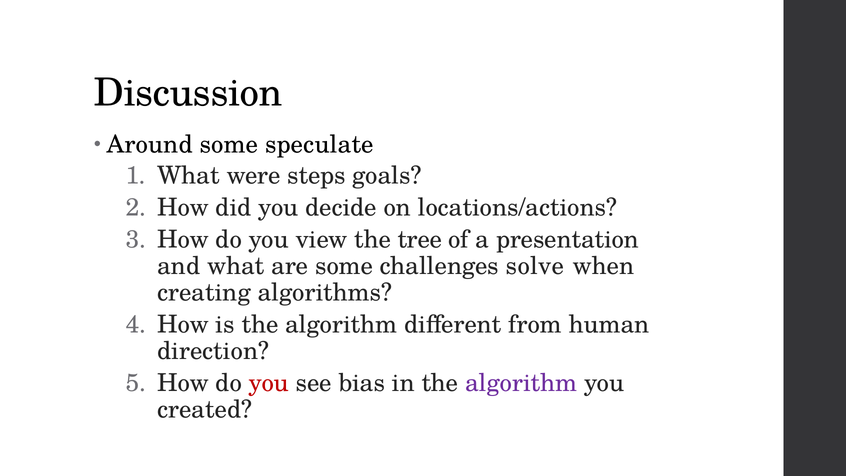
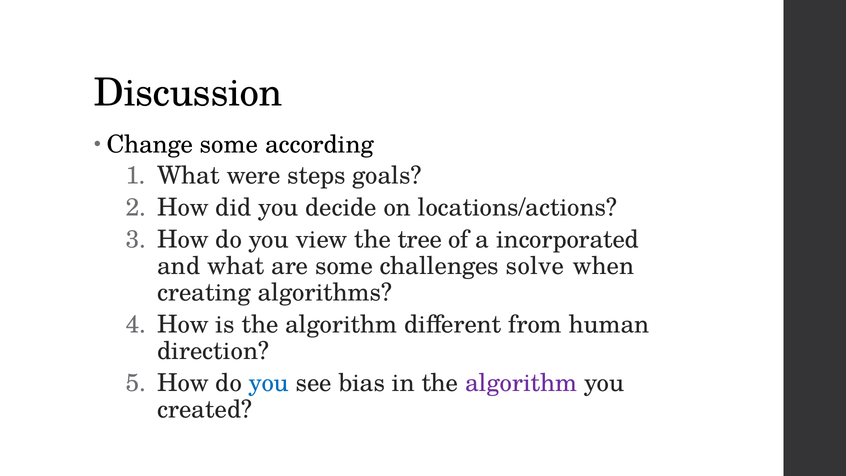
Around: Around -> Change
speculate: speculate -> according
presentation: presentation -> incorporated
you at (269, 383) colour: red -> blue
